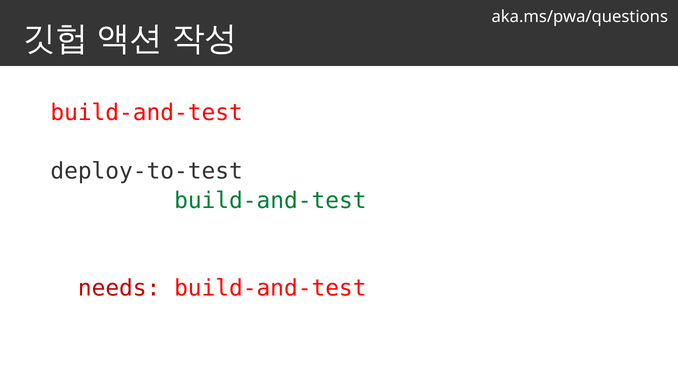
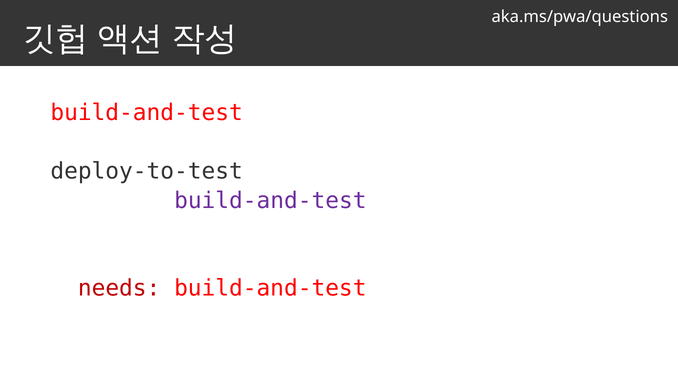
build-and-test at (270, 201) colour: green -> purple
